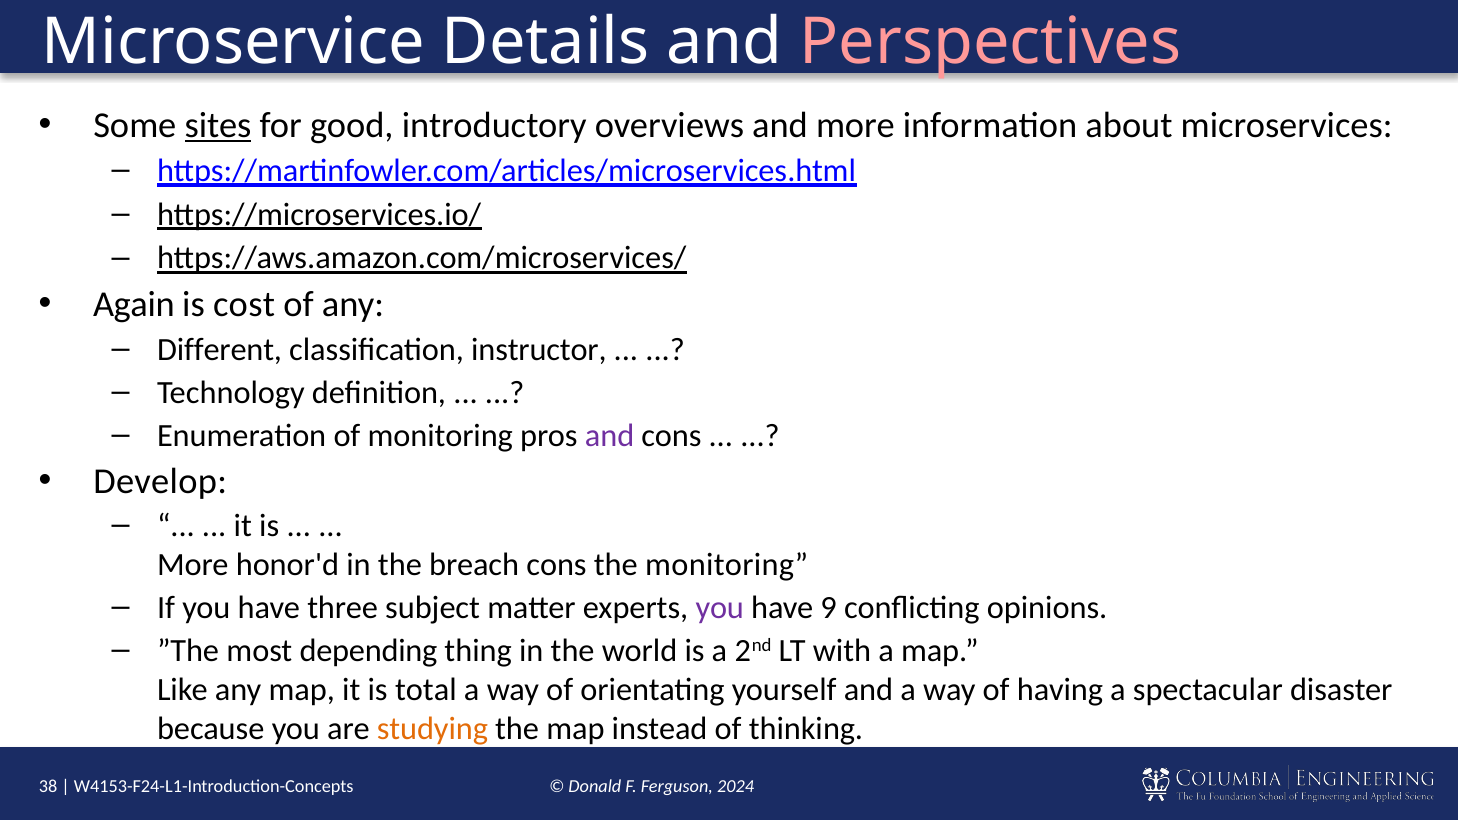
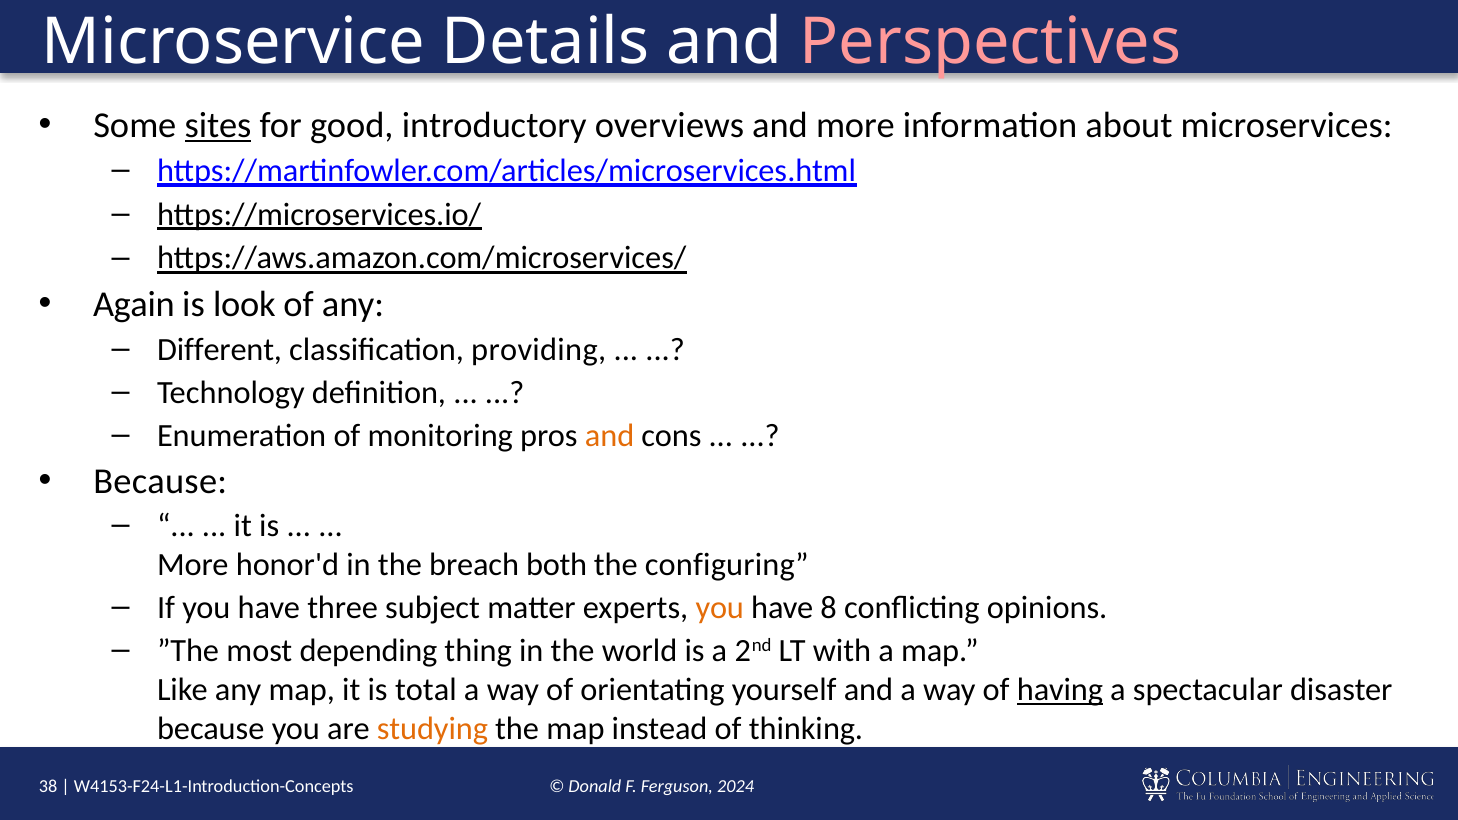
cost: cost -> look
instructor: instructor -> providing
and at (610, 436) colour: purple -> orange
Develop at (160, 481): Develop -> Because
breach cons: cons -> both
the monitoring: monitoring -> configuring
you at (720, 608) colour: purple -> orange
9: 9 -> 8
having underline: none -> present
